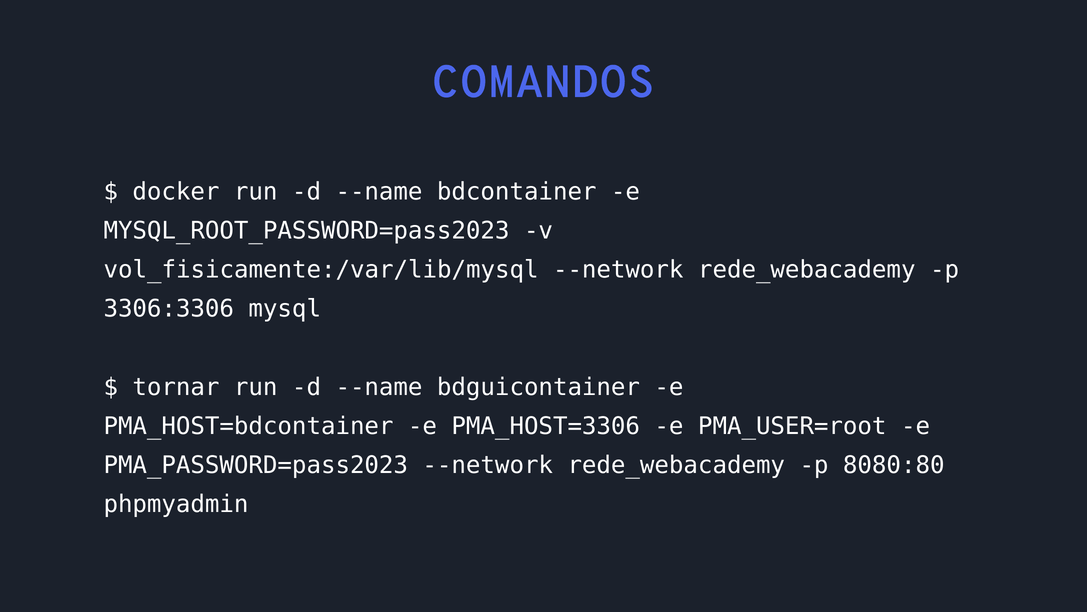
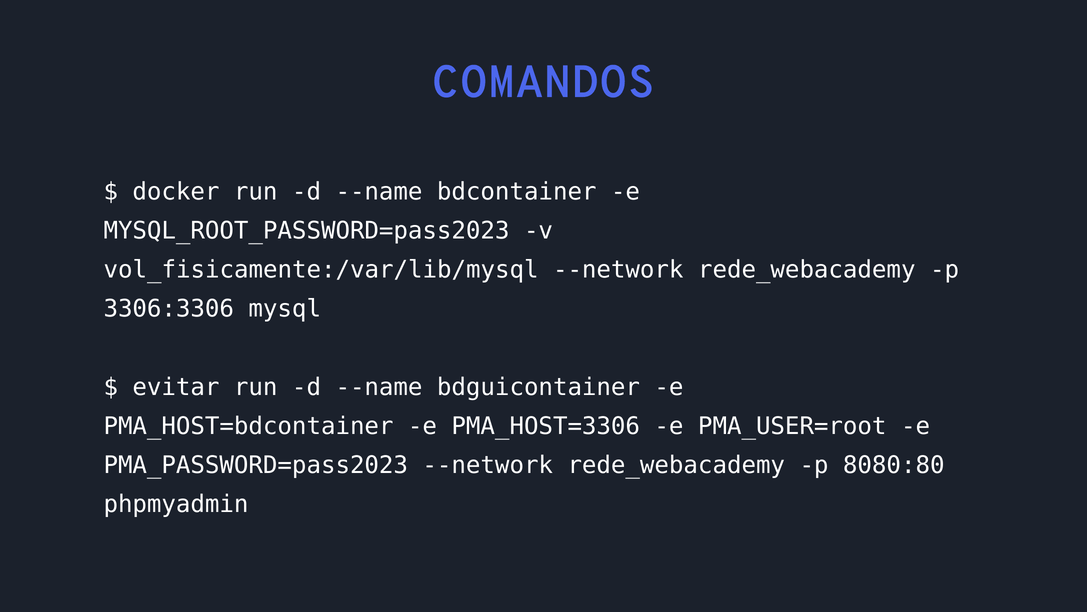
tornar: tornar -> evitar
